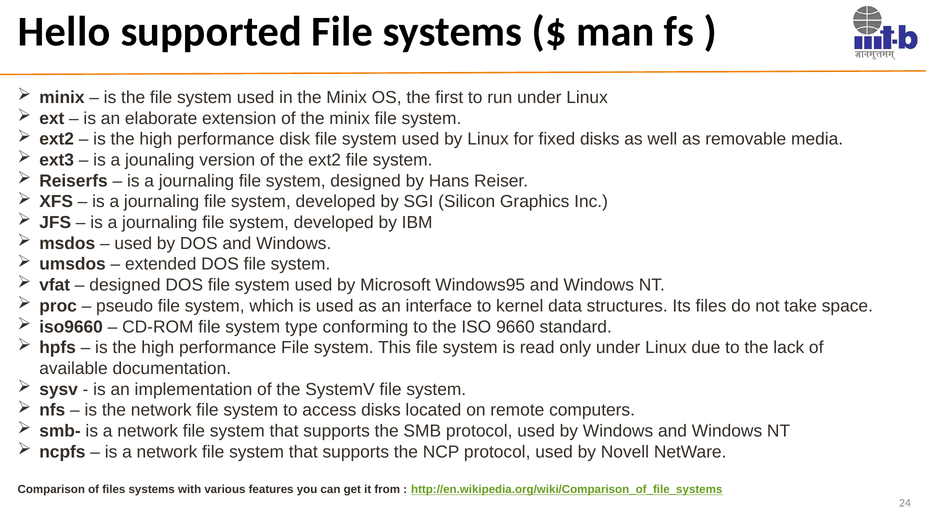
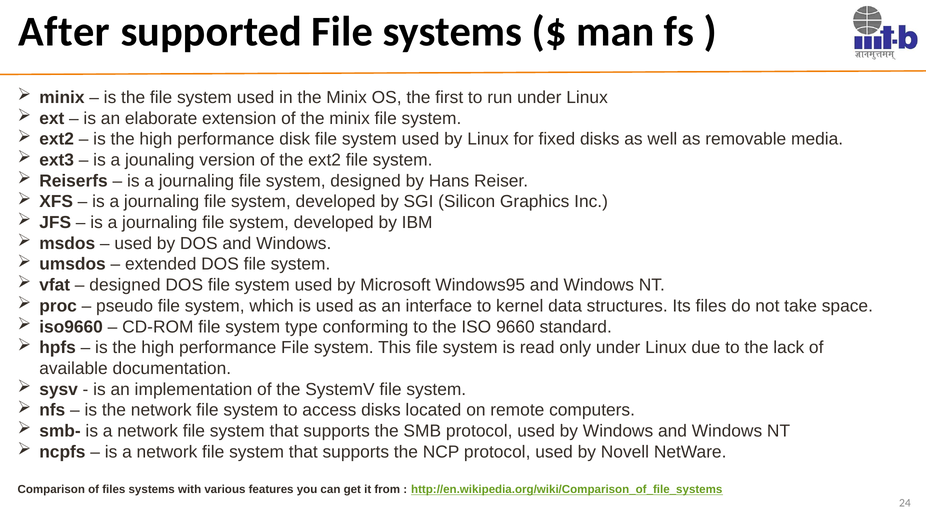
Hello: Hello -> After
